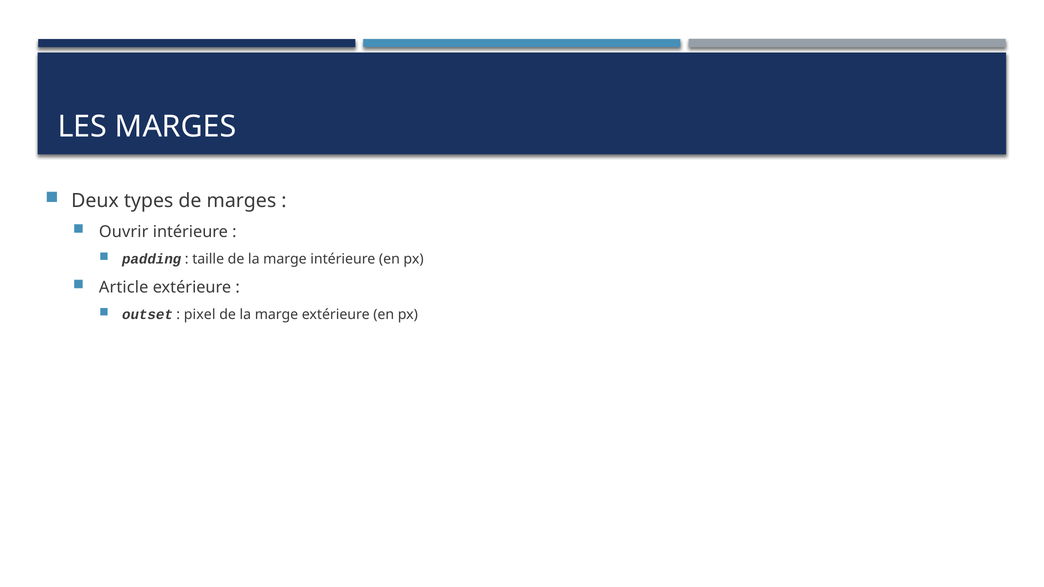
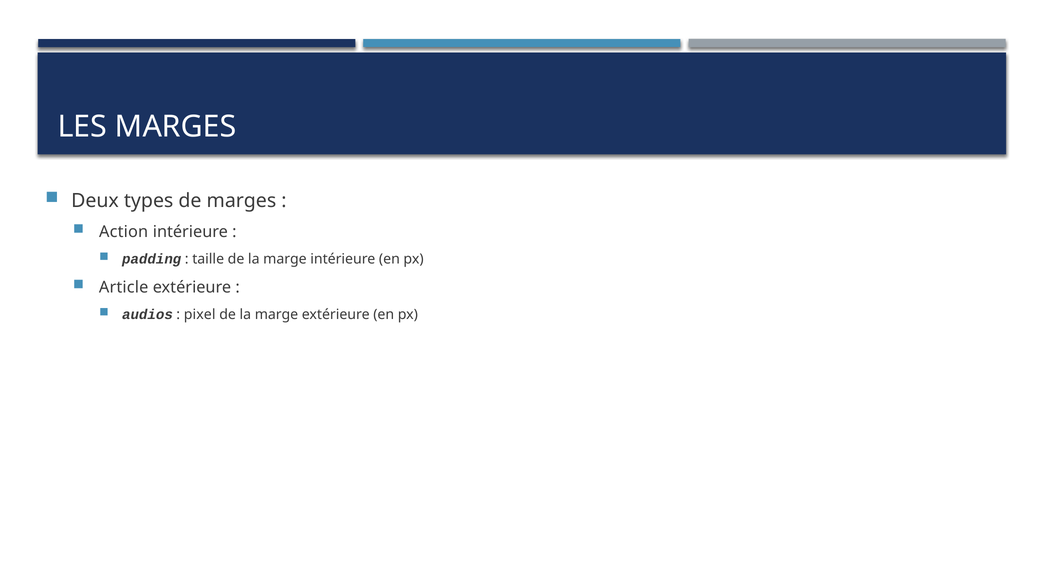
Ouvrir: Ouvrir -> Action
outset: outset -> audios
